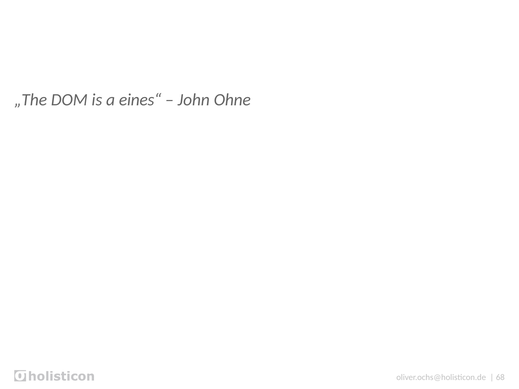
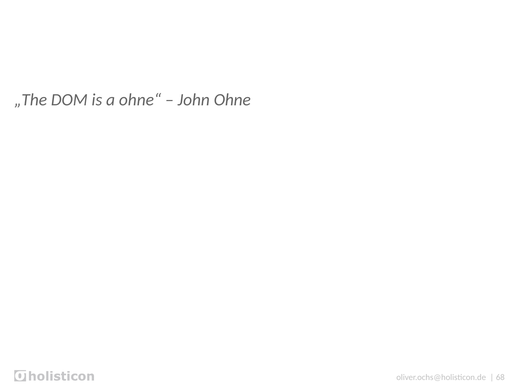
eines“: eines“ -> ohne“
